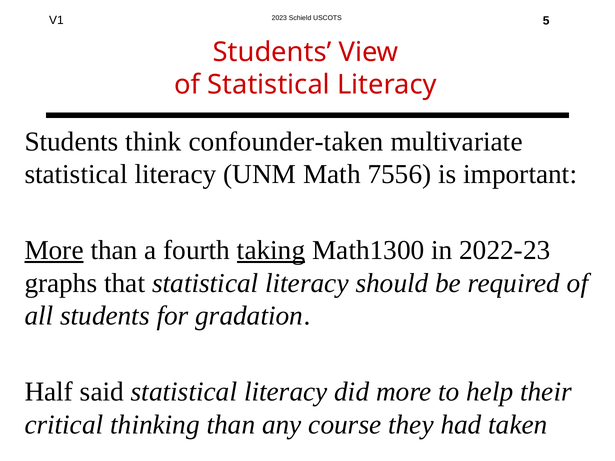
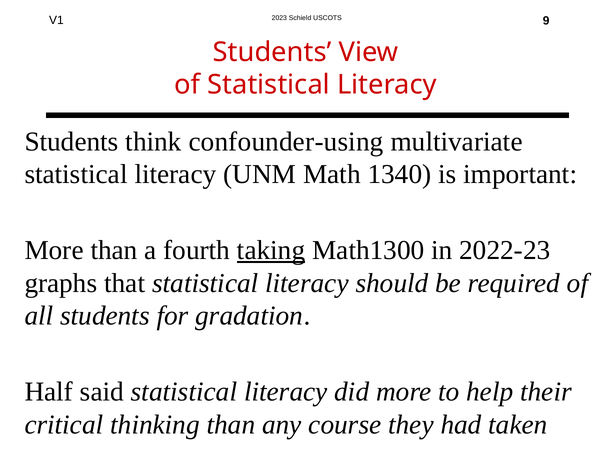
5: 5 -> 9
confounder-taken: confounder-taken -> confounder-using
7556: 7556 -> 1340
More at (54, 250) underline: present -> none
